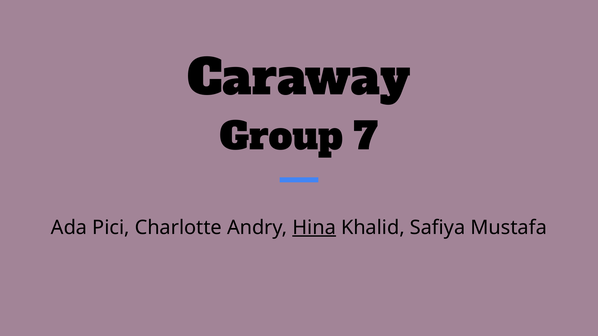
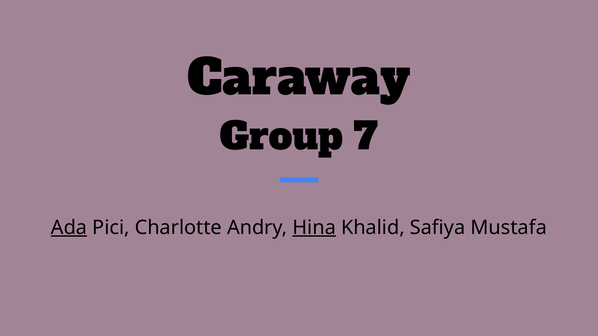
Ada underline: none -> present
